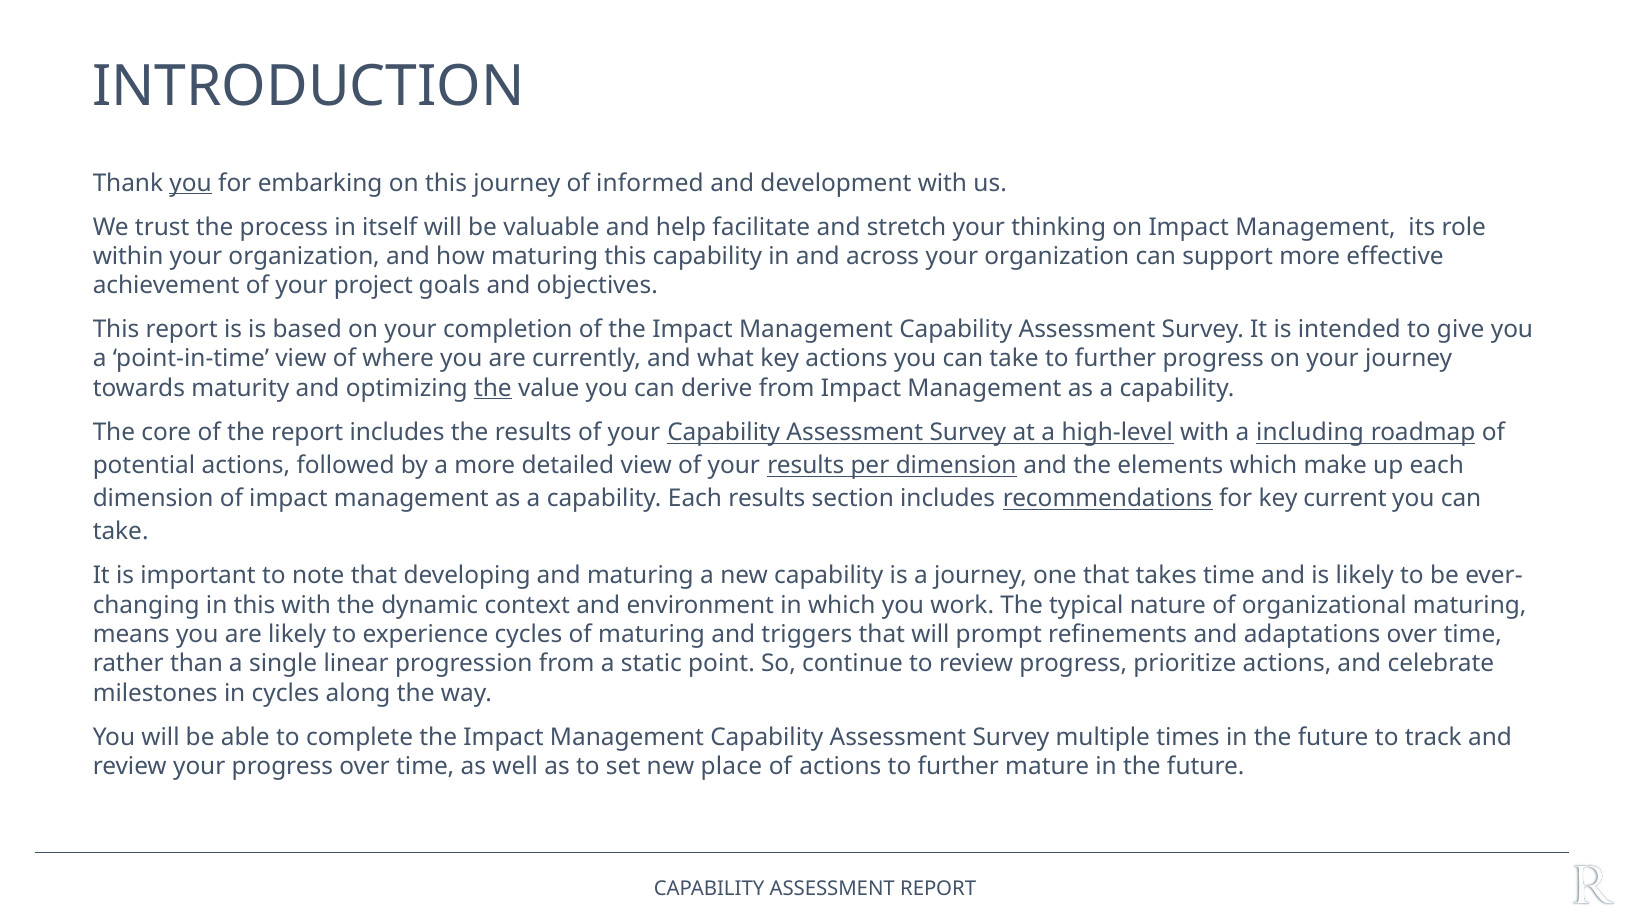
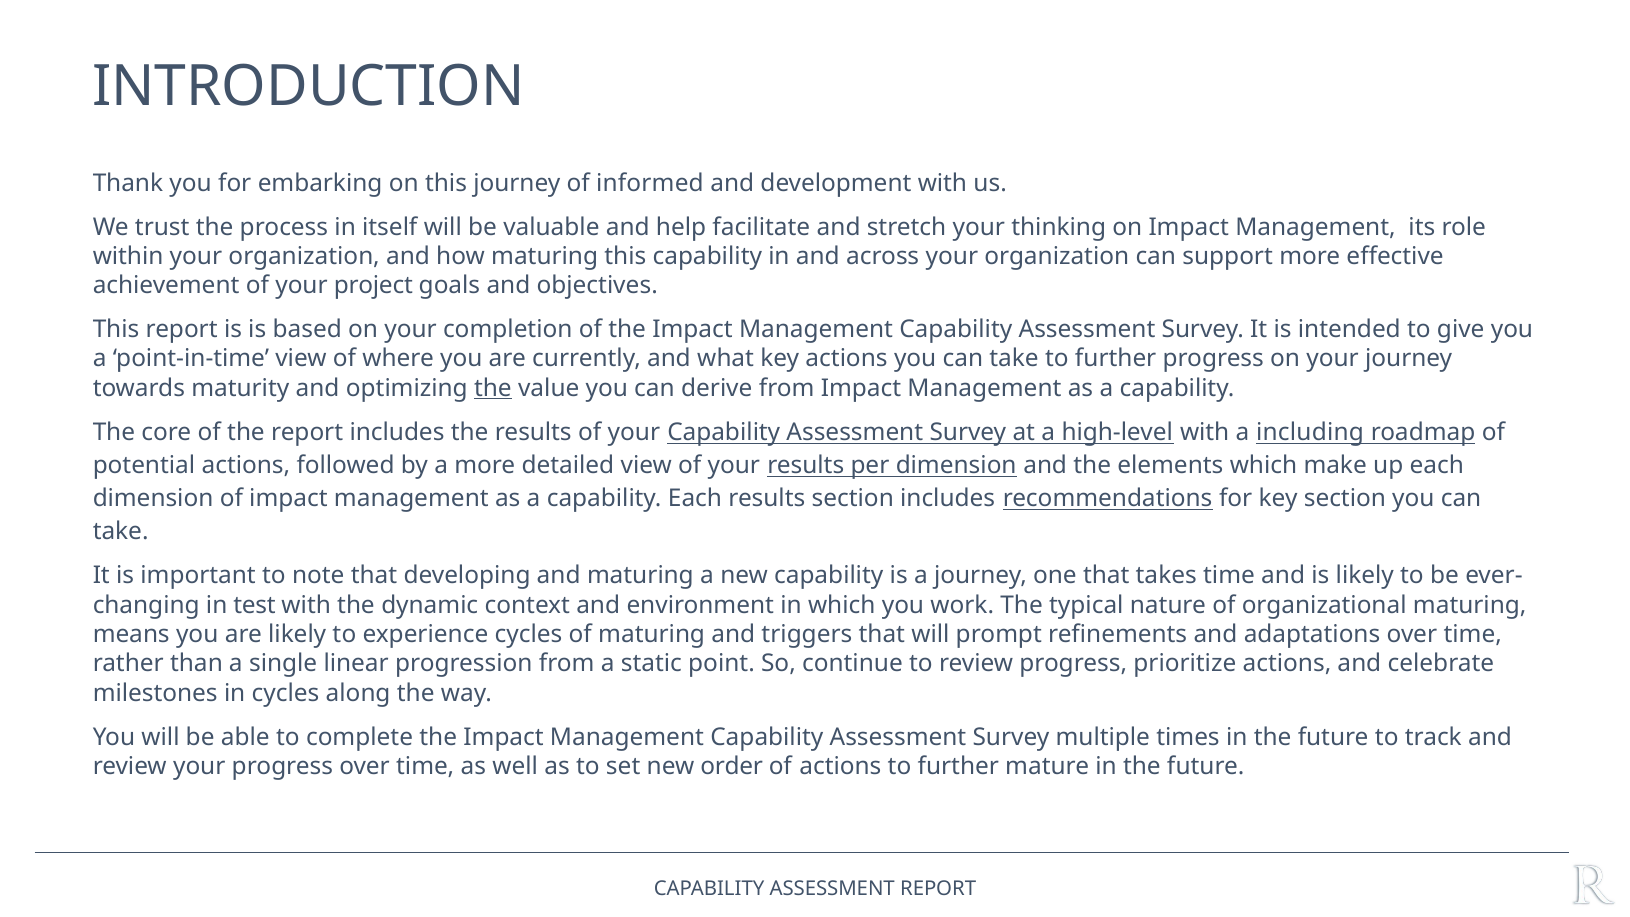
you at (191, 183) underline: present -> none
key current: current -> section
in this: this -> test
place: place -> order
